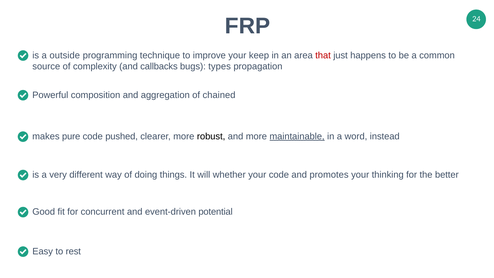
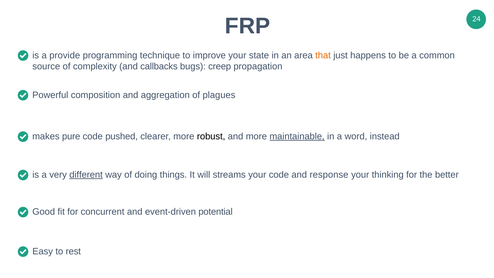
outside: outside -> provide
keep: keep -> state
that colour: red -> orange
types: types -> creep
chained: chained -> plagues
different underline: none -> present
whether: whether -> streams
promotes: promotes -> response
